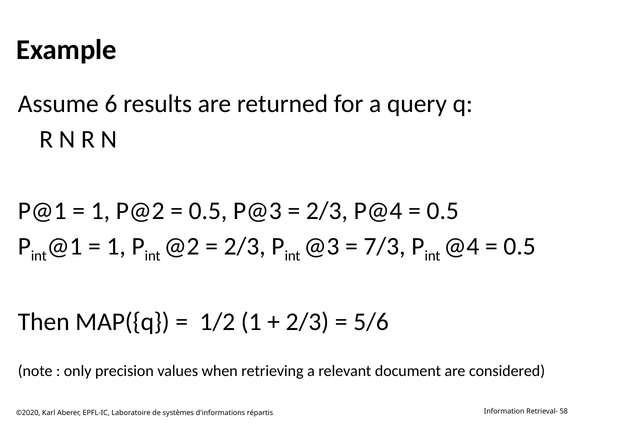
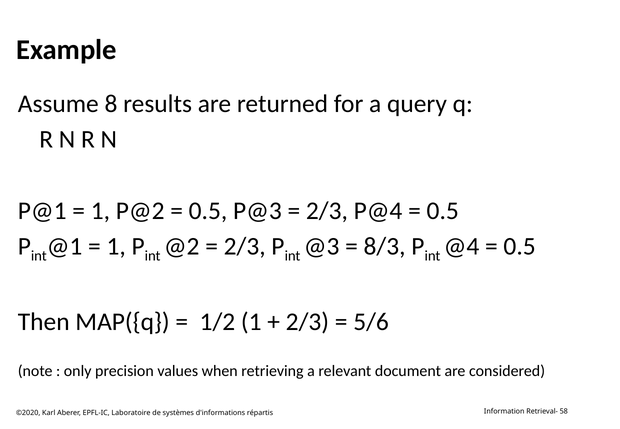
6: 6 -> 8
7/3: 7/3 -> 8/3
